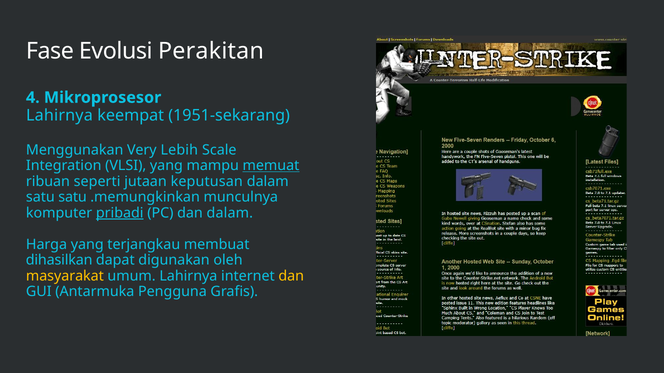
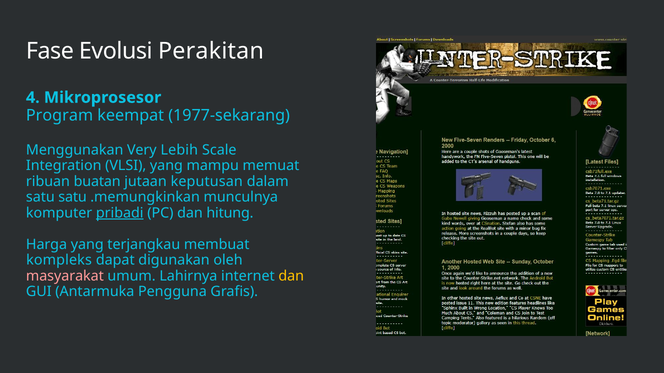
Lahirnya at (59, 115): Lahirnya -> Program
1951-sekarang: 1951-sekarang -> 1977-sekarang
memuat underline: present -> none
seperti: seperti -> buatan
dan dalam: dalam -> hitung
dihasilkan: dihasilkan -> kompleks
masyarakat colour: yellow -> pink
